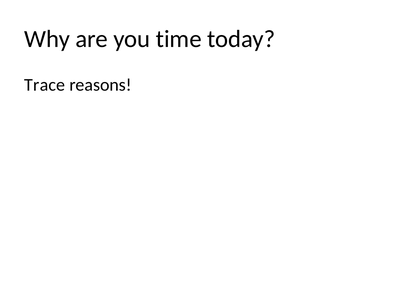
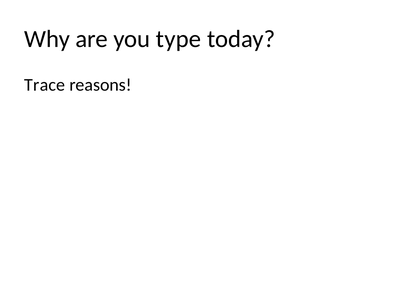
time: time -> type
